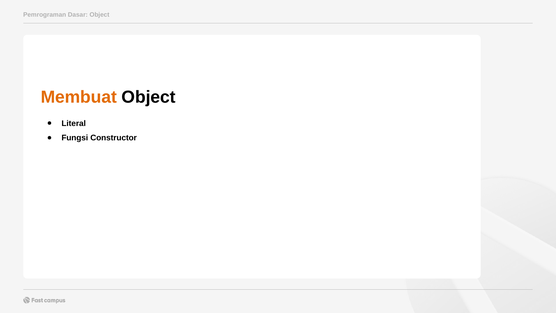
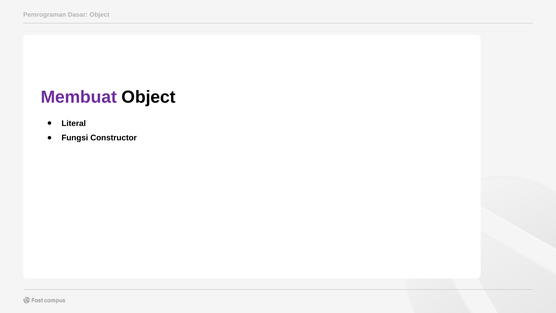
Membuat colour: orange -> purple
